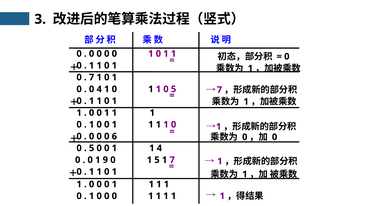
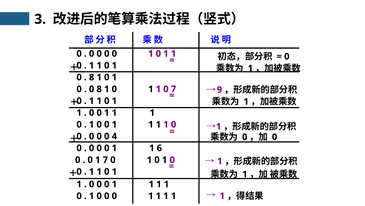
7 at (92, 77): 7 -> 8
0 4: 4 -> 8
0 5: 5 -> 7
0 7: 7 -> 9
6: 6 -> 4
5 at (92, 148): 5 -> 0
1 4: 4 -> 6
1 9: 9 -> 7
5 at (157, 159): 5 -> 0
7 at (172, 159): 7 -> 0
